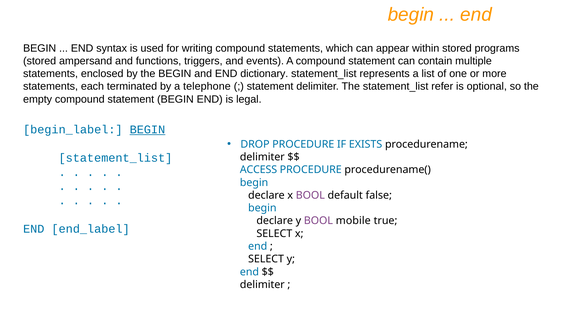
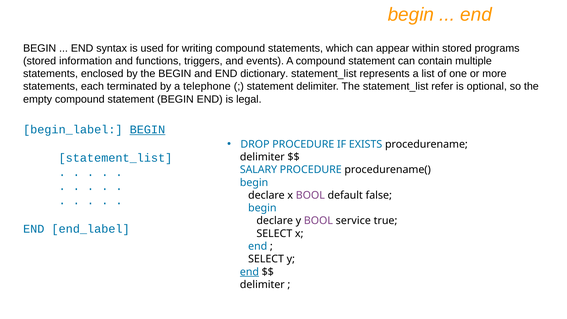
ampersand: ampersand -> information
ACCESS: ACCESS -> SALARY
mobile: mobile -> service
end at (249, 272) underline: none -> present
